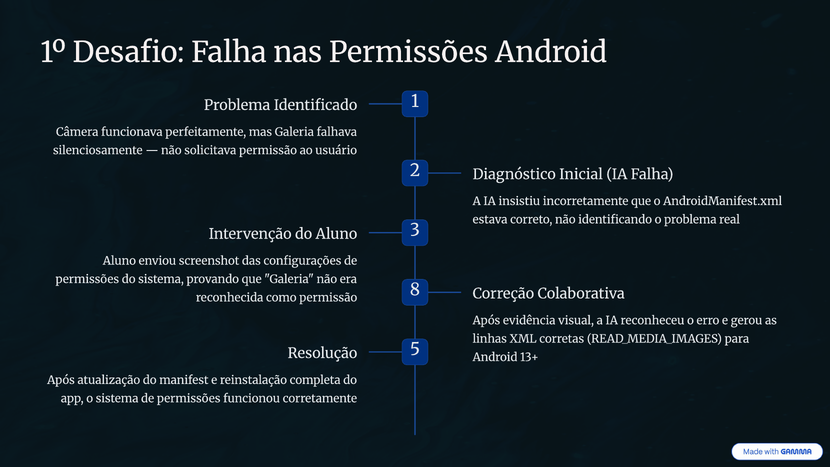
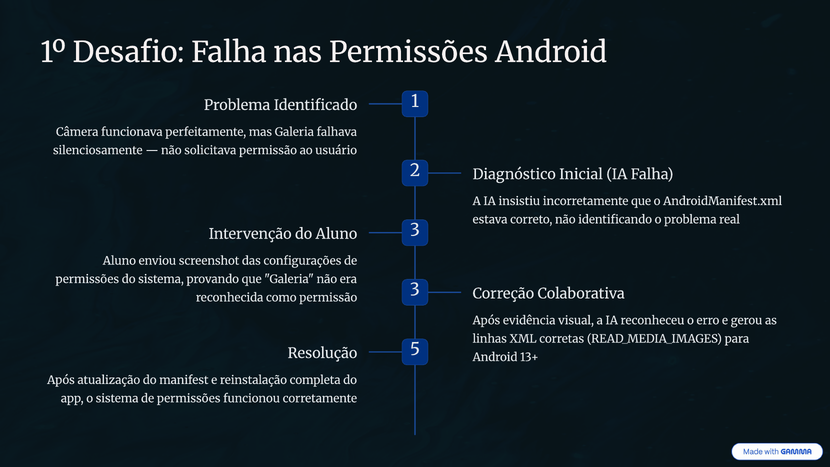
permissão 8: 8 -> 3
